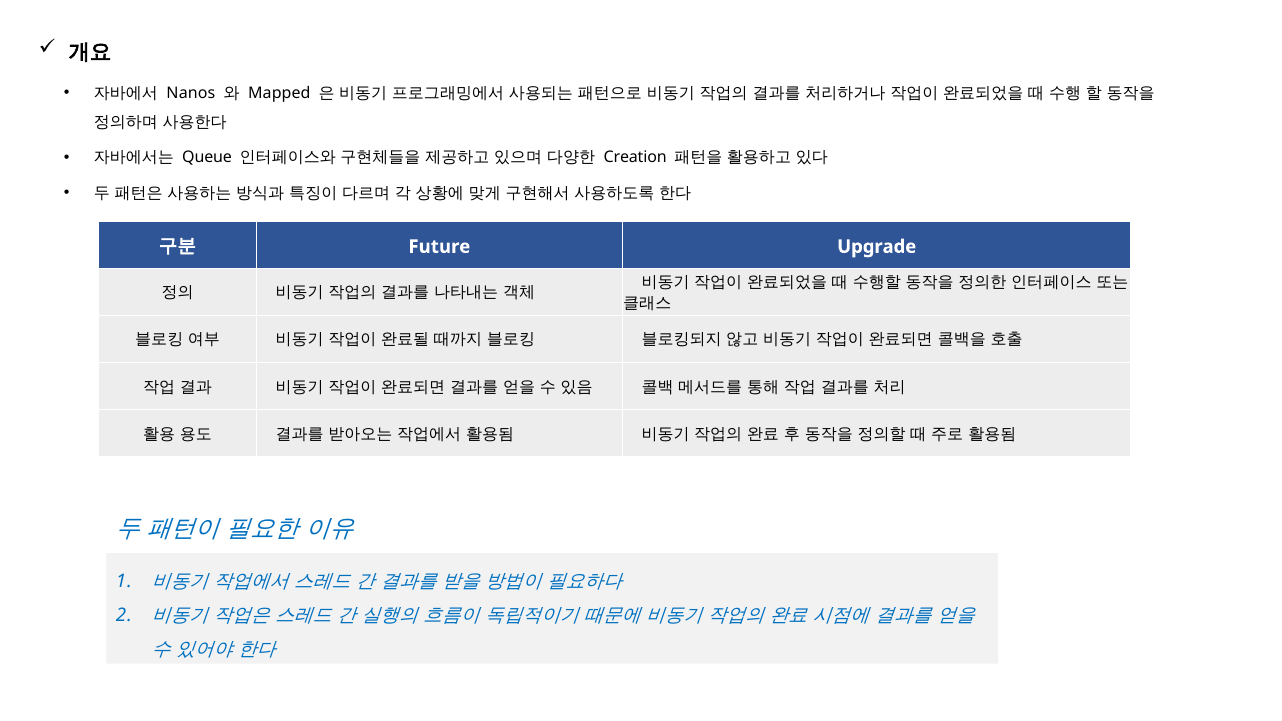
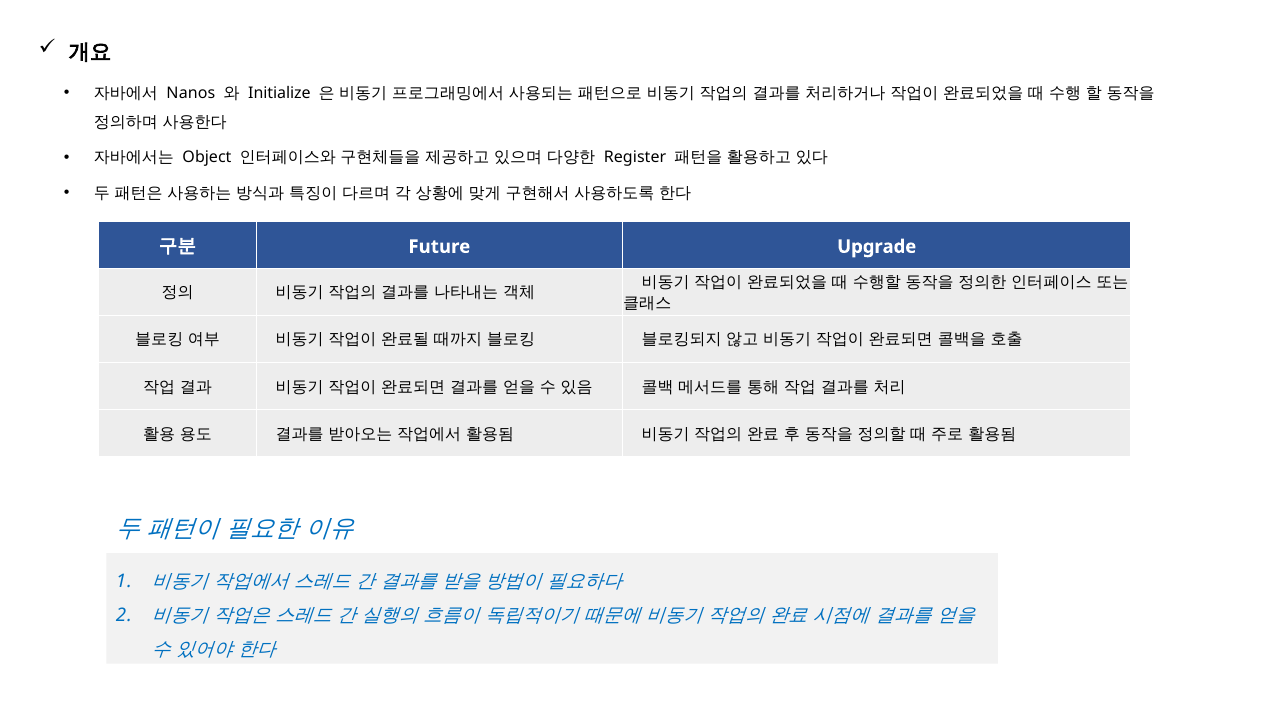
Mapped: Mapped -> Initialize
Queue: Queue -> Object
Creation: Creation -> Register
